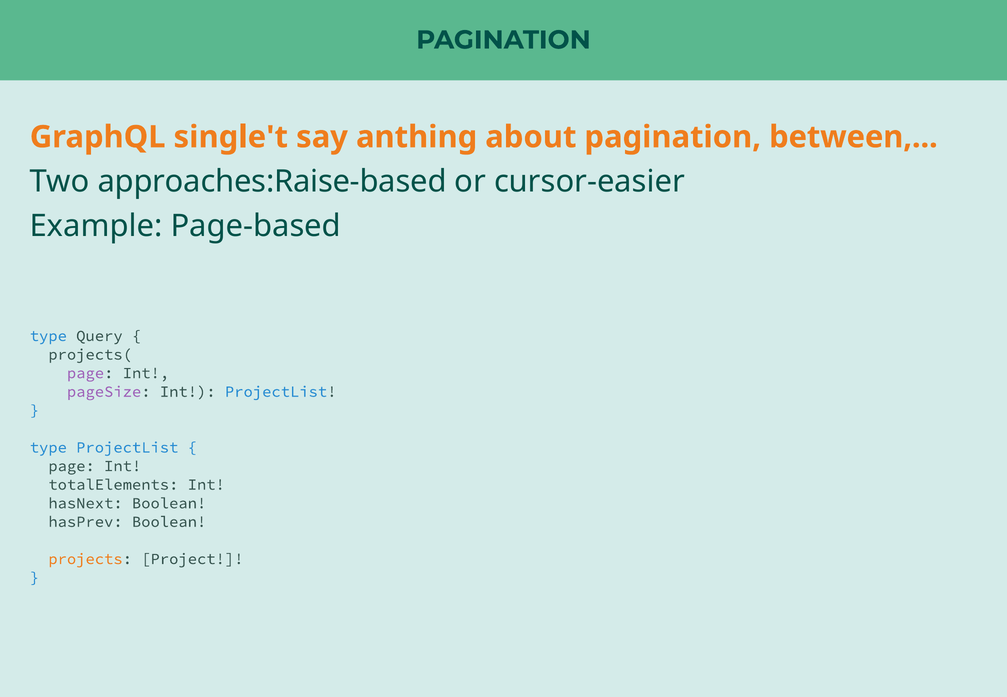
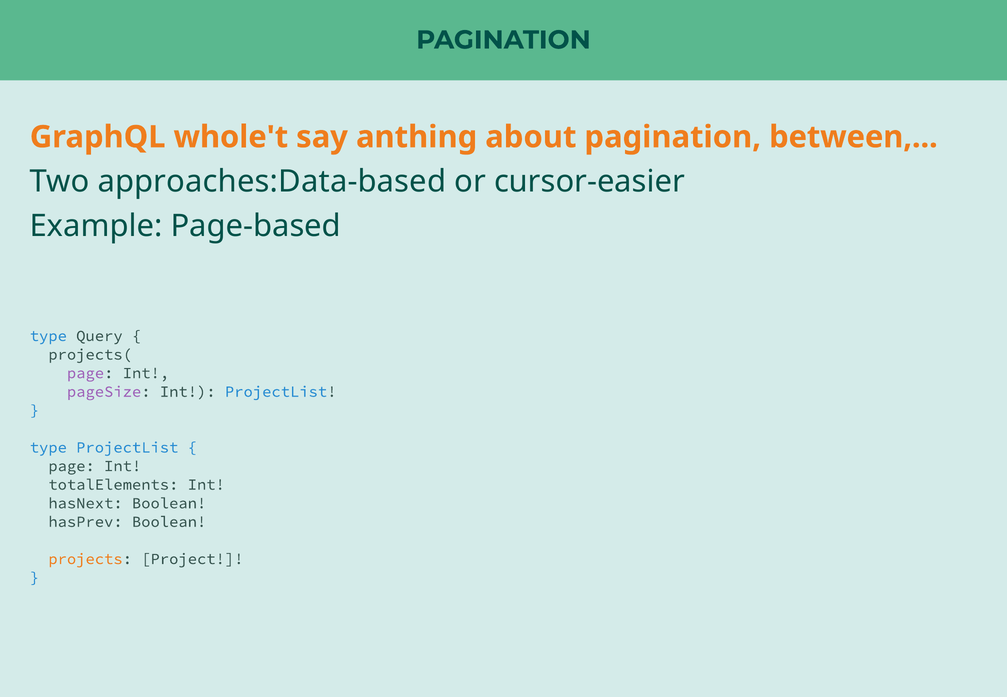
single't: single't -> whole't
approaches:Raise-based: approaches:Raise-based -> approaches:Data-based
